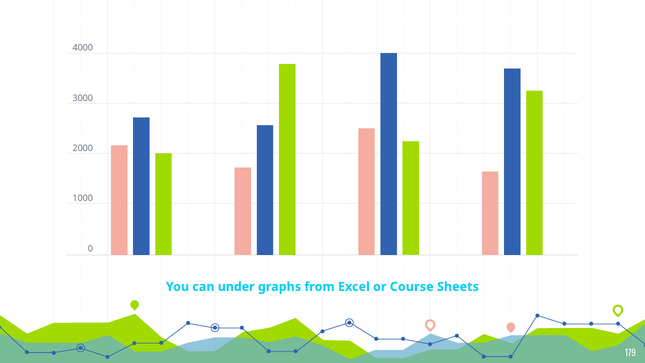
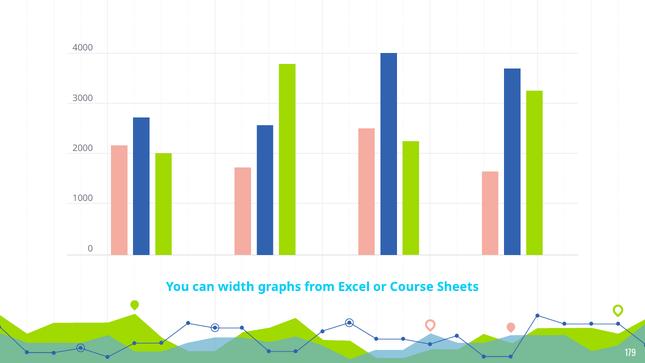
under: under -> width
